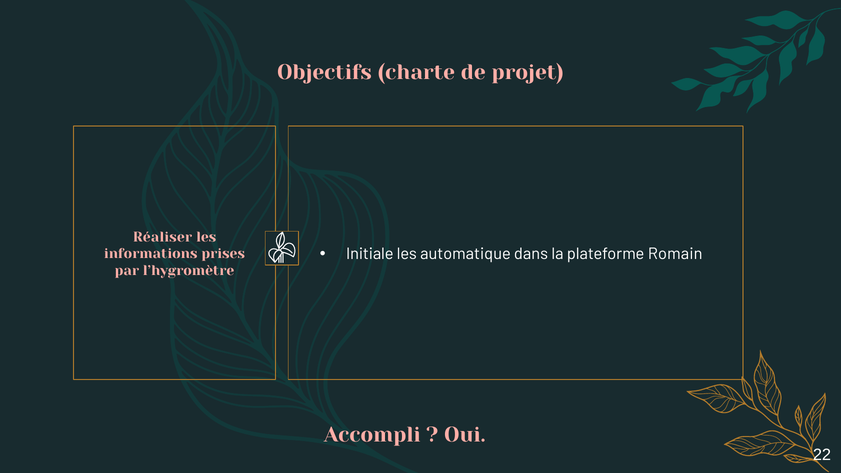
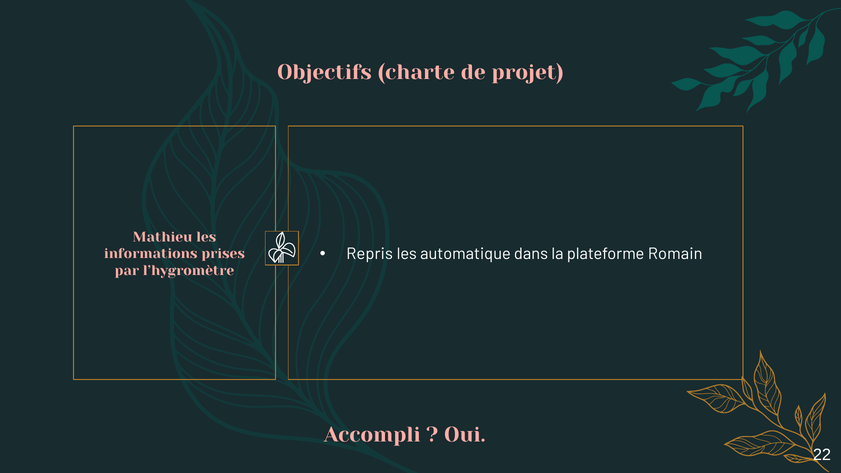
Réaliser: Réaliser -> Mathieu
Initiale: Initiale -> Repris
